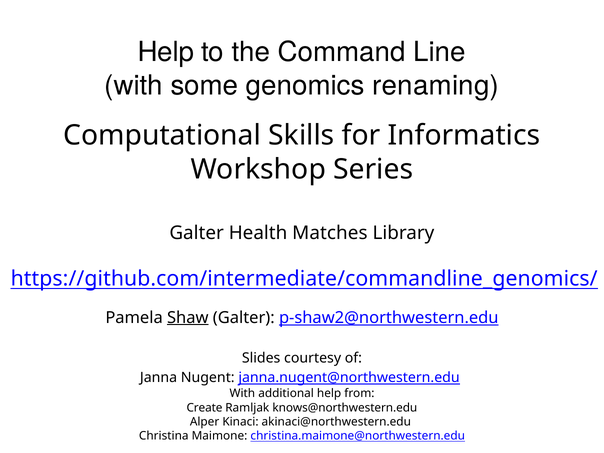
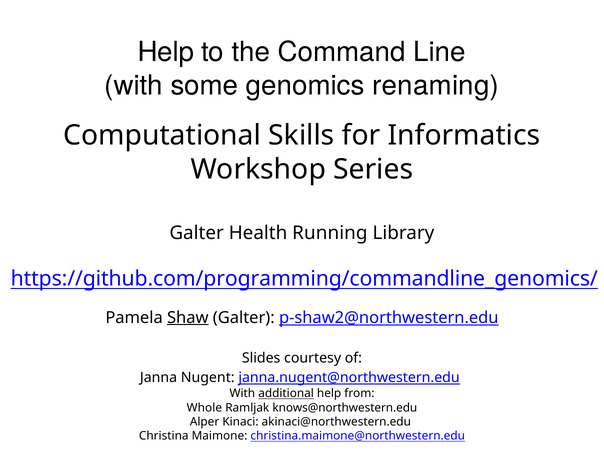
Matches: Matches -> Running
https://github.com/intermediate/commandline_genomics/: https://github.com/intermediate/commandline_genomics/ -> https://github.com/programming/commandline_genomics/
additional underline: none -> present
Create: Create -> Whole
